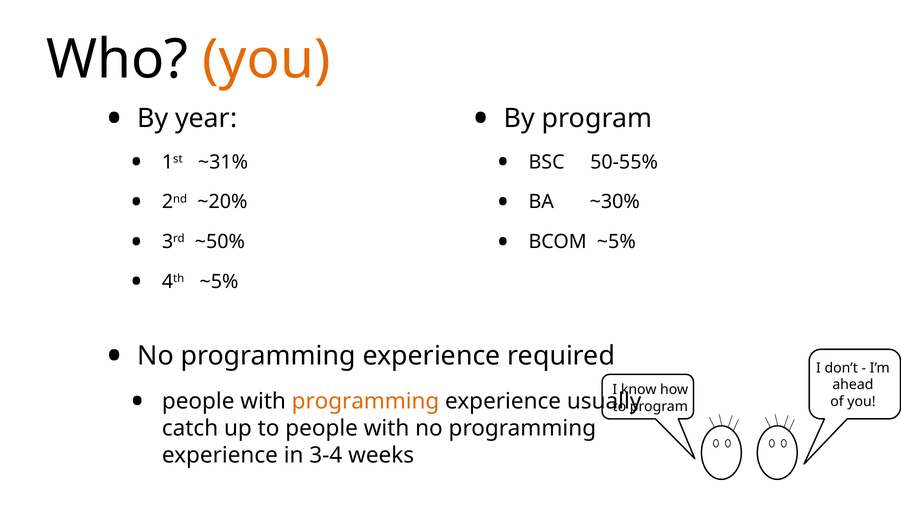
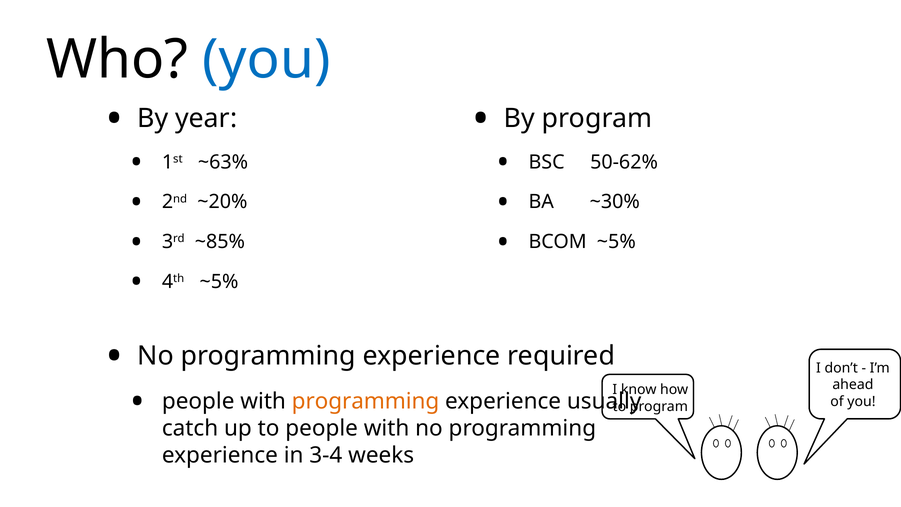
you at (266, 59) colour: orange -> blue
~31%: ~31% -> ~63%
50-55%: 50-55% -> 50-62%
~50%: ~50% -> ~85%
